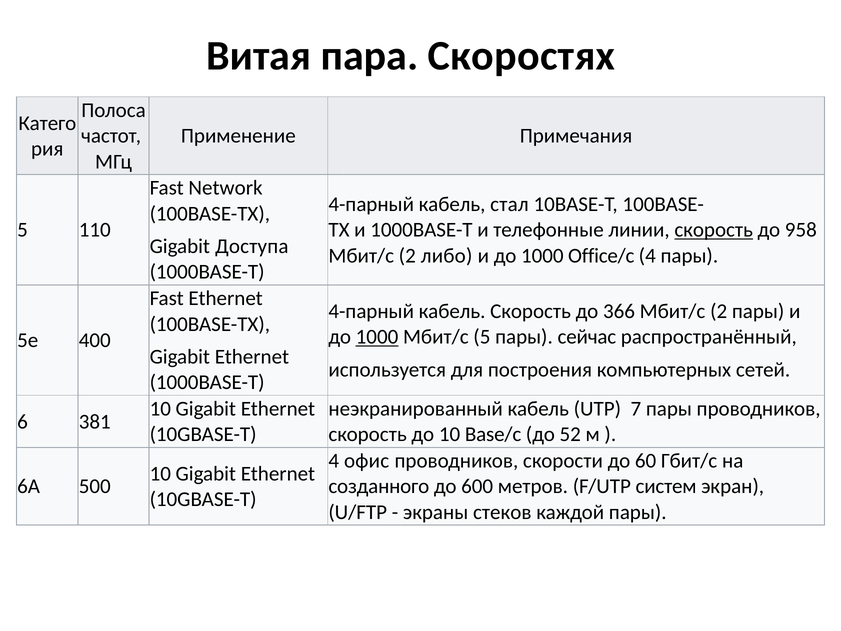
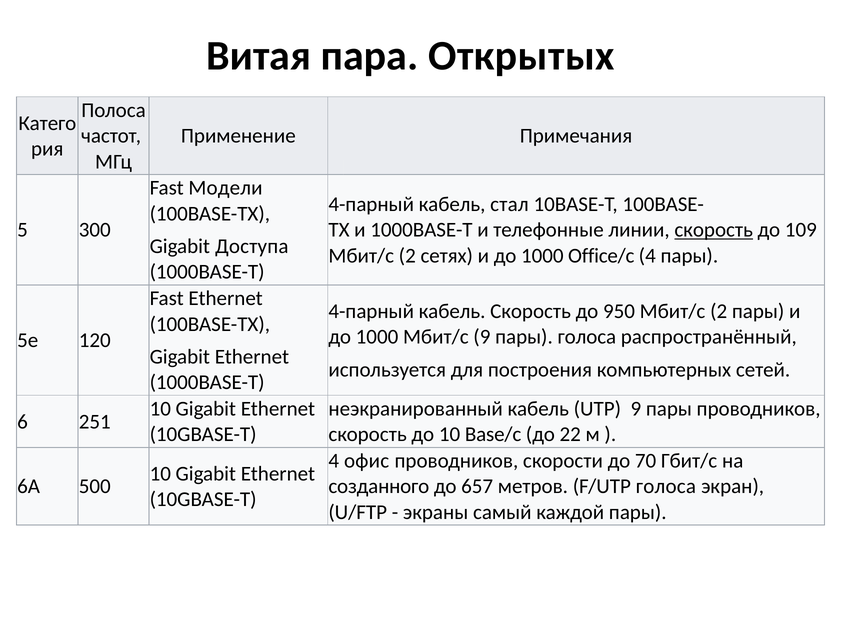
Скоростях: Скоростях -> Открытых
Network: Network -> Модели
110: 110 -> 300
958: 958 -> 109
либо: либо -> сетях
366: 366 -> 950
1000 at (377, 337) underline: present -> none
Мбит/с 5: 5 -> 9
пары сейчас: сейчас -> голоса
400: 400 -> 120
UTP 7: 7 -> 9
381: 381 -> 251
52: 52 -> 22
60: 60 -> 70
600: 600 -> 657
F/UTP систем: систем -> голоса
стеков: стеков -> самый
